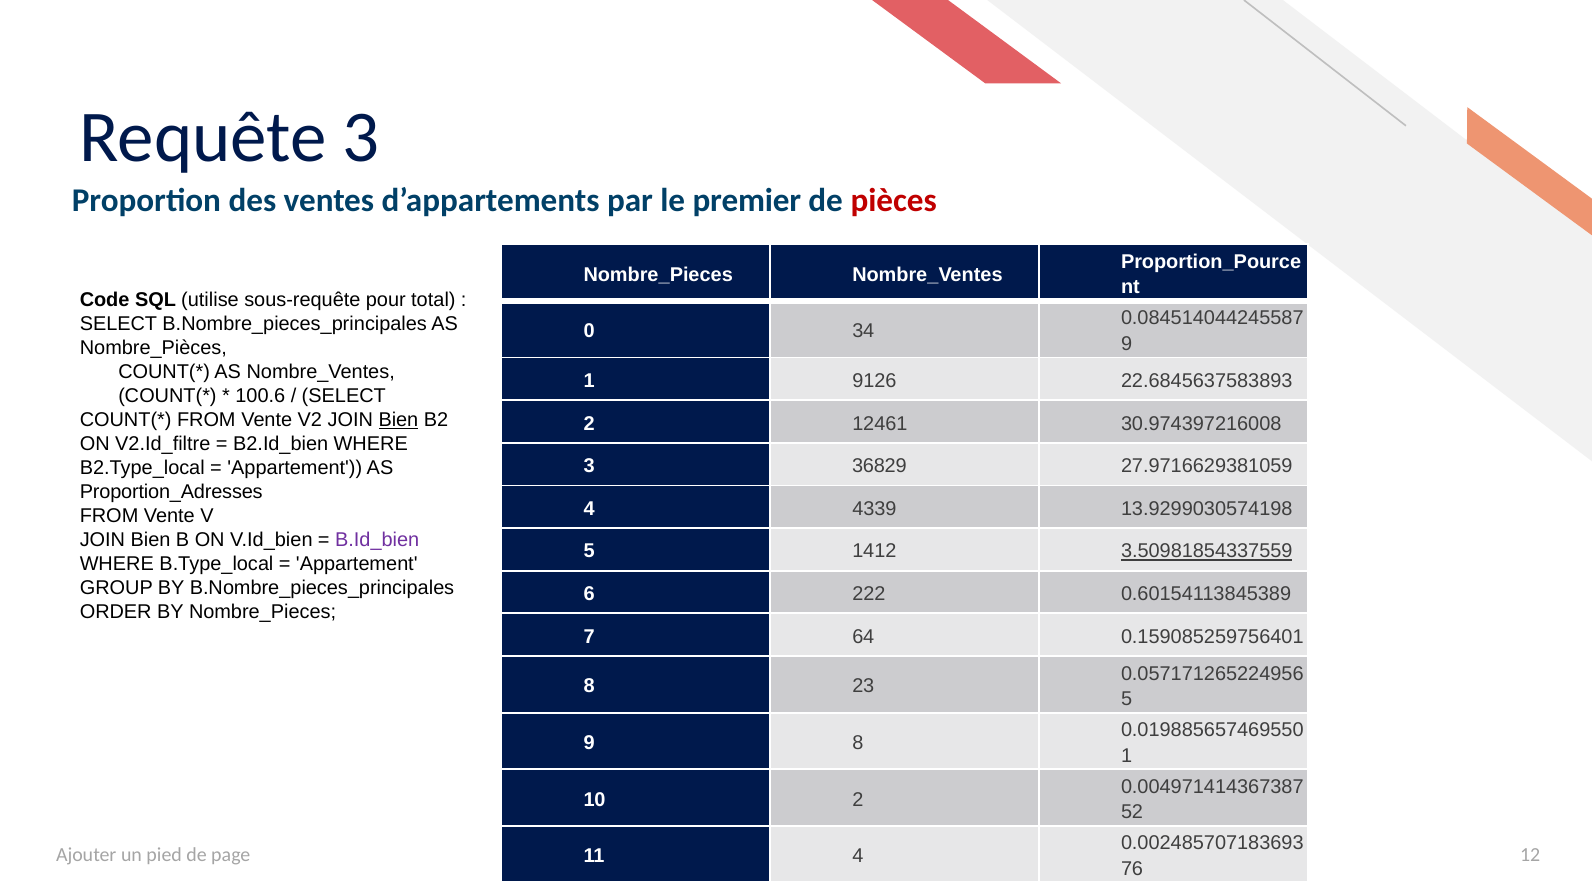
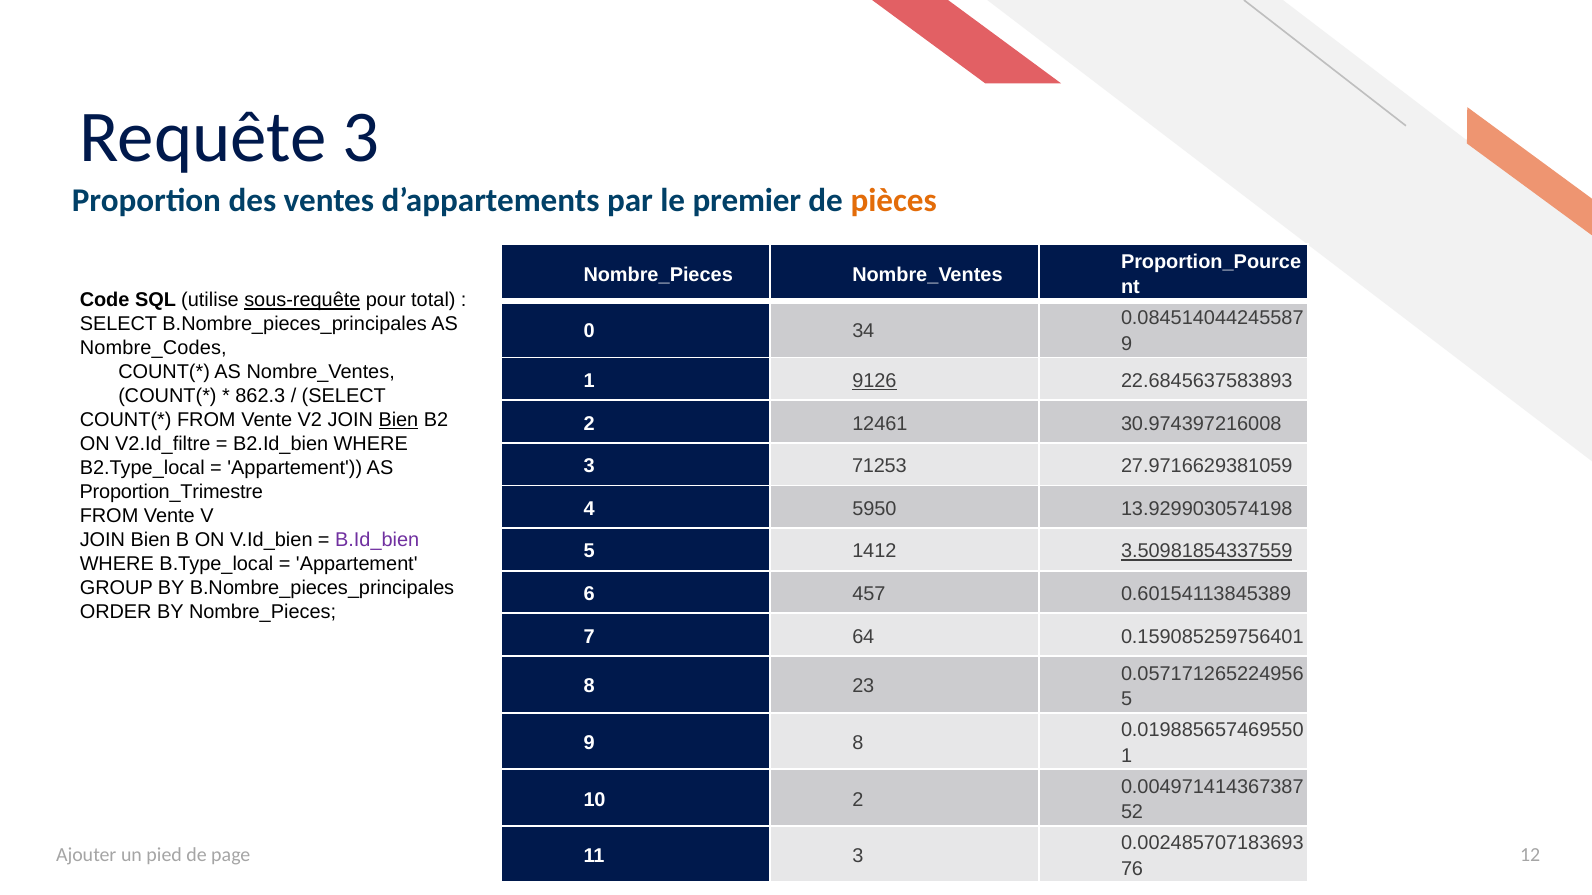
pièces colour: red -> orange
sous-requête underline: none -> present
Nombre_Pièces: Nombre_Pièces -> Nombre_Codes
9126 underline: none -> present
100.6: 100.6 -> 862.3
36829: 36829 -> 71253
Proportion_Adresses: Proportion_Adresses -> Proportion_Trimestre
4339: 4339 -> 5950
222: 222 -> 457
11 4: 4 -> 3
